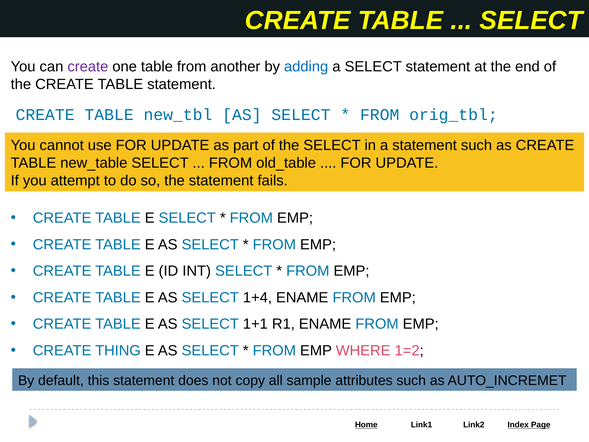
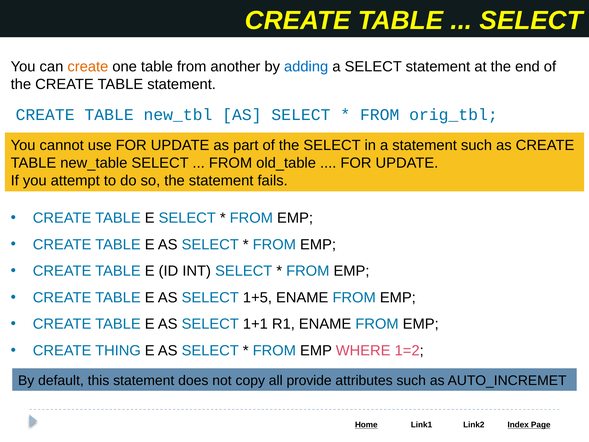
create at (88, 67) colour: purple -> orange
1+4: 1+4 -> 1+5
sample: sample -> provide
